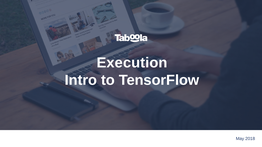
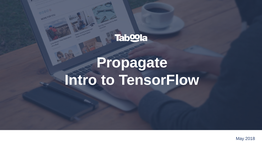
Execution: Execution -> Propagate
